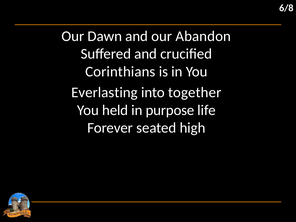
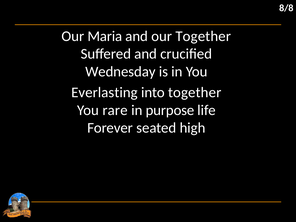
6/8: 6/8 -> 8/8
Dawn: Dawn -> Maria
our Abandon: Abandon -> Together
Corinthians: Corinthians -> Wednesday
held: held -> rare
